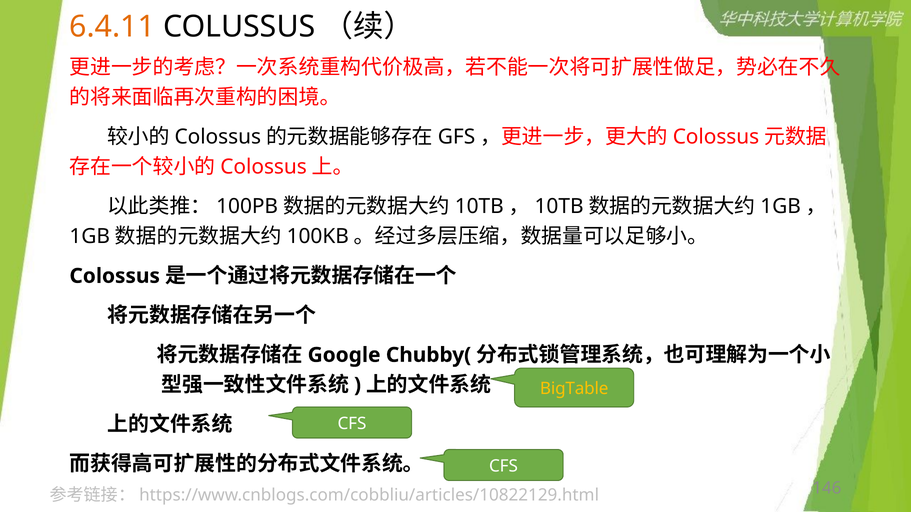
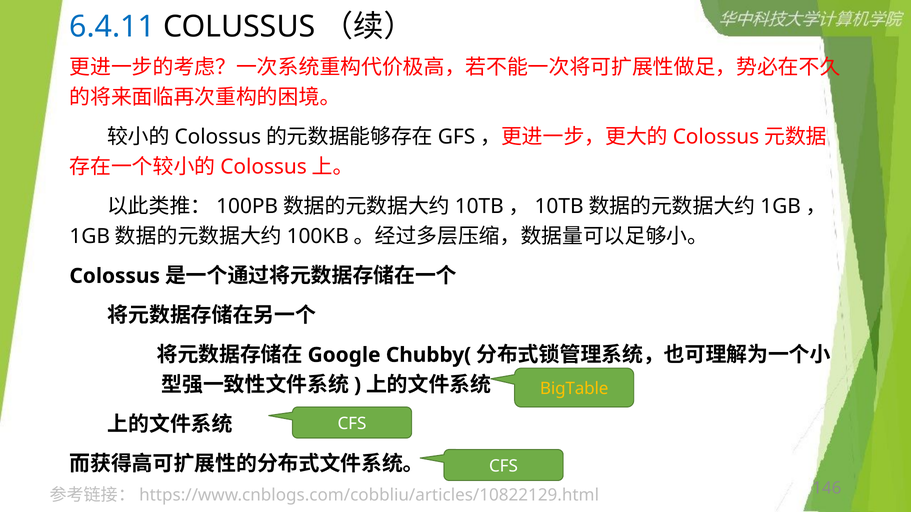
6.4.11 colour: orange -> blue
